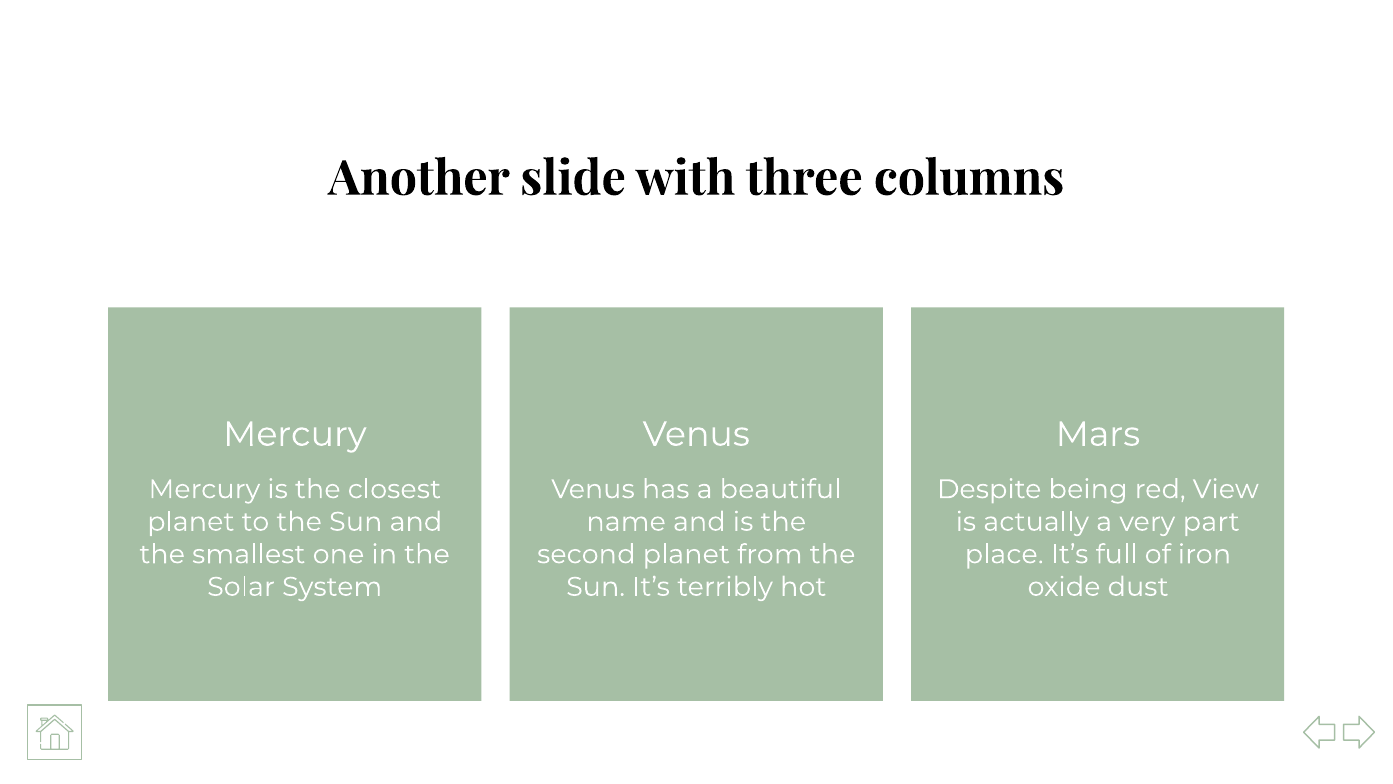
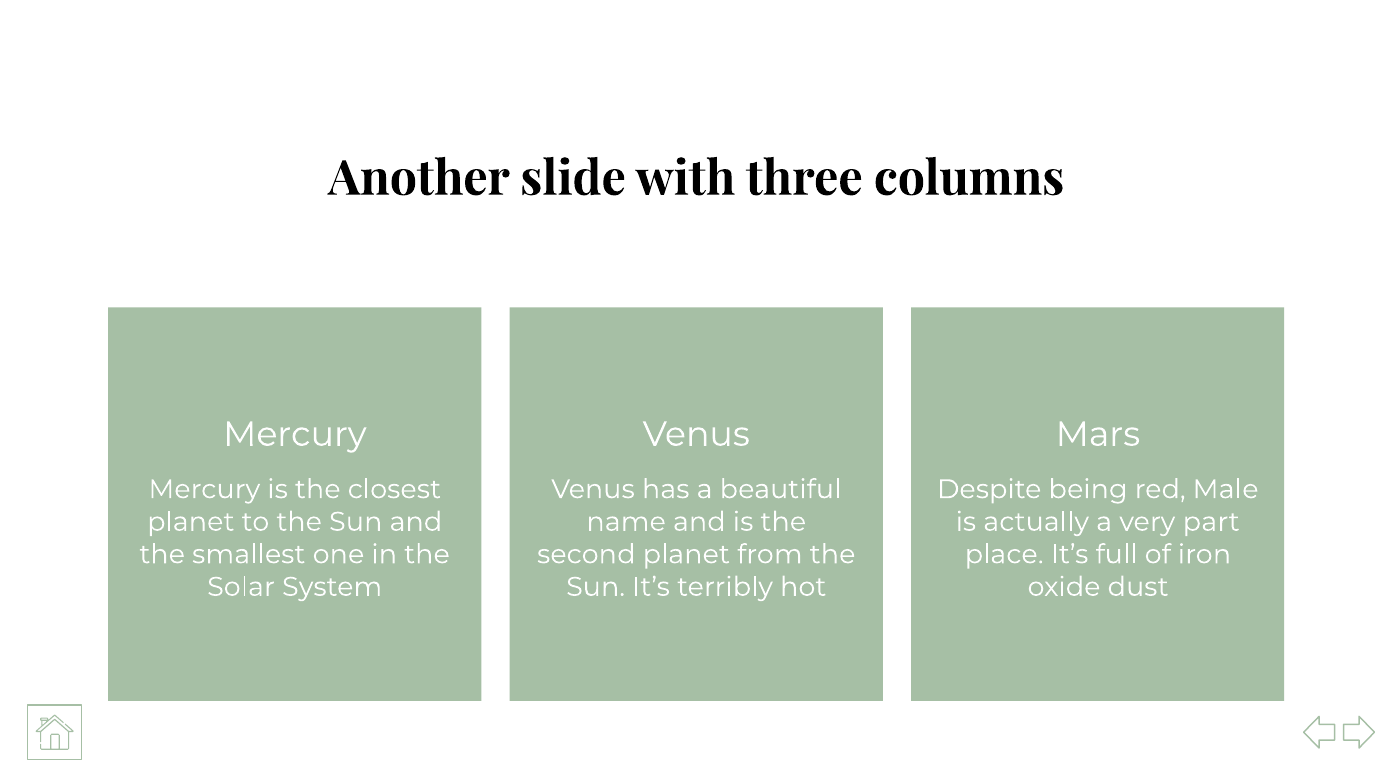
View: View -> Male
